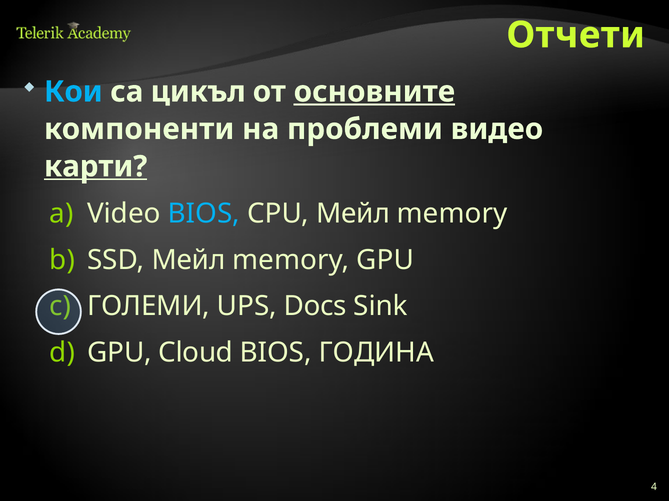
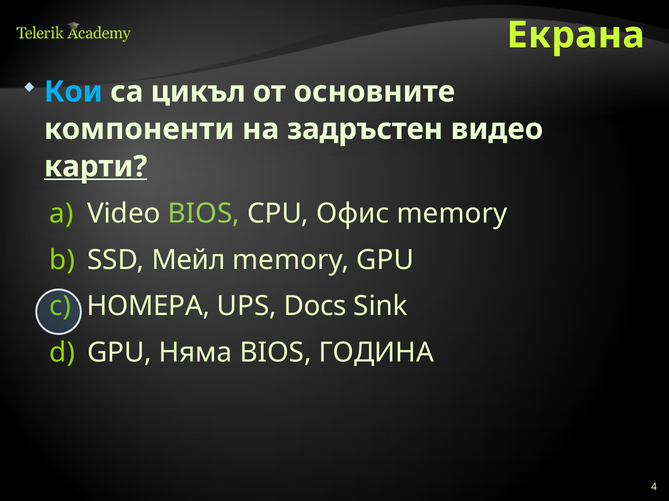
Отчети: Отчети -> Екрана
основните underline: present -> none
проблеми: проблеми -> задръстен
BIOS at (204, 214) colour: light blue -> light green
CPU Мейл: Мейл -> Офис
ГОЛЕМИ: ГОЛЕМИ -> НОМЕРА
Cloud: Cloud -> Няма
